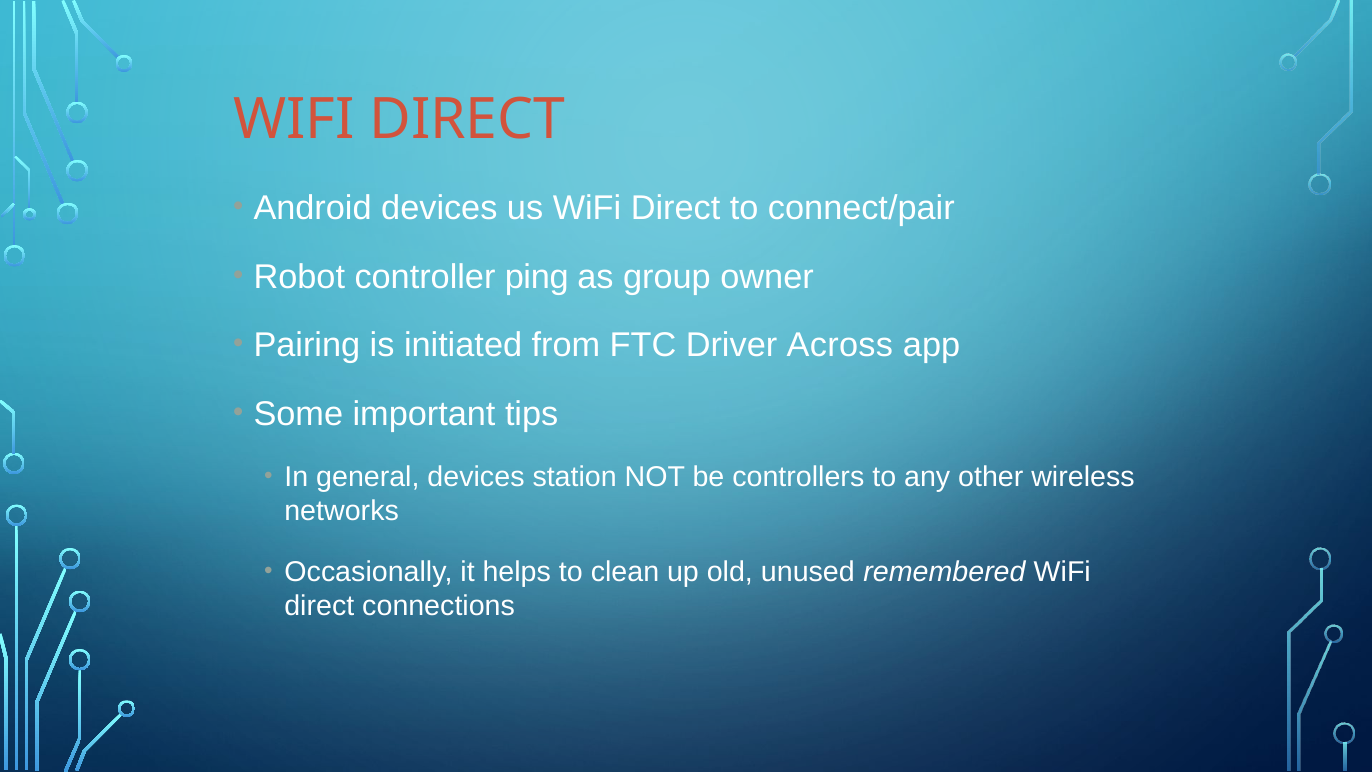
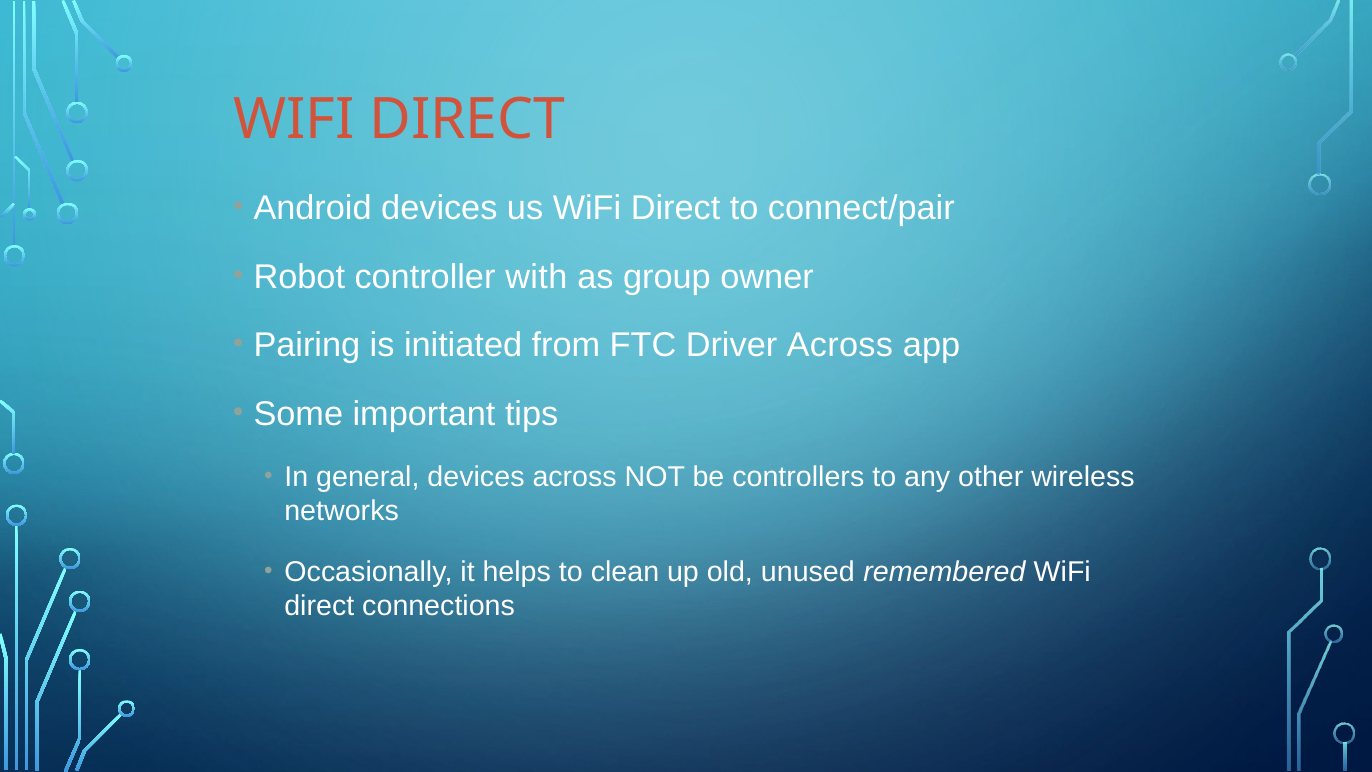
ping: ping -> with
devices station: station -> across
